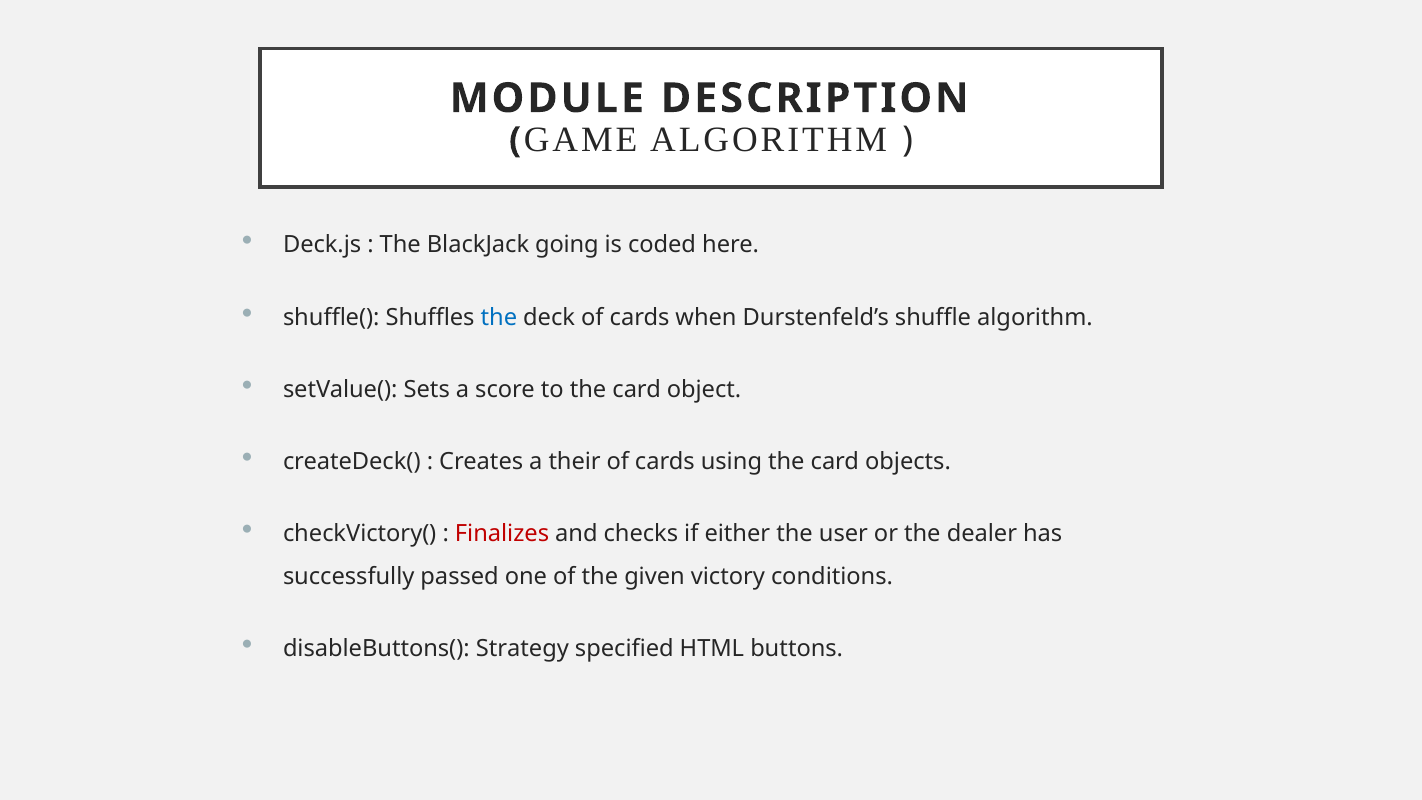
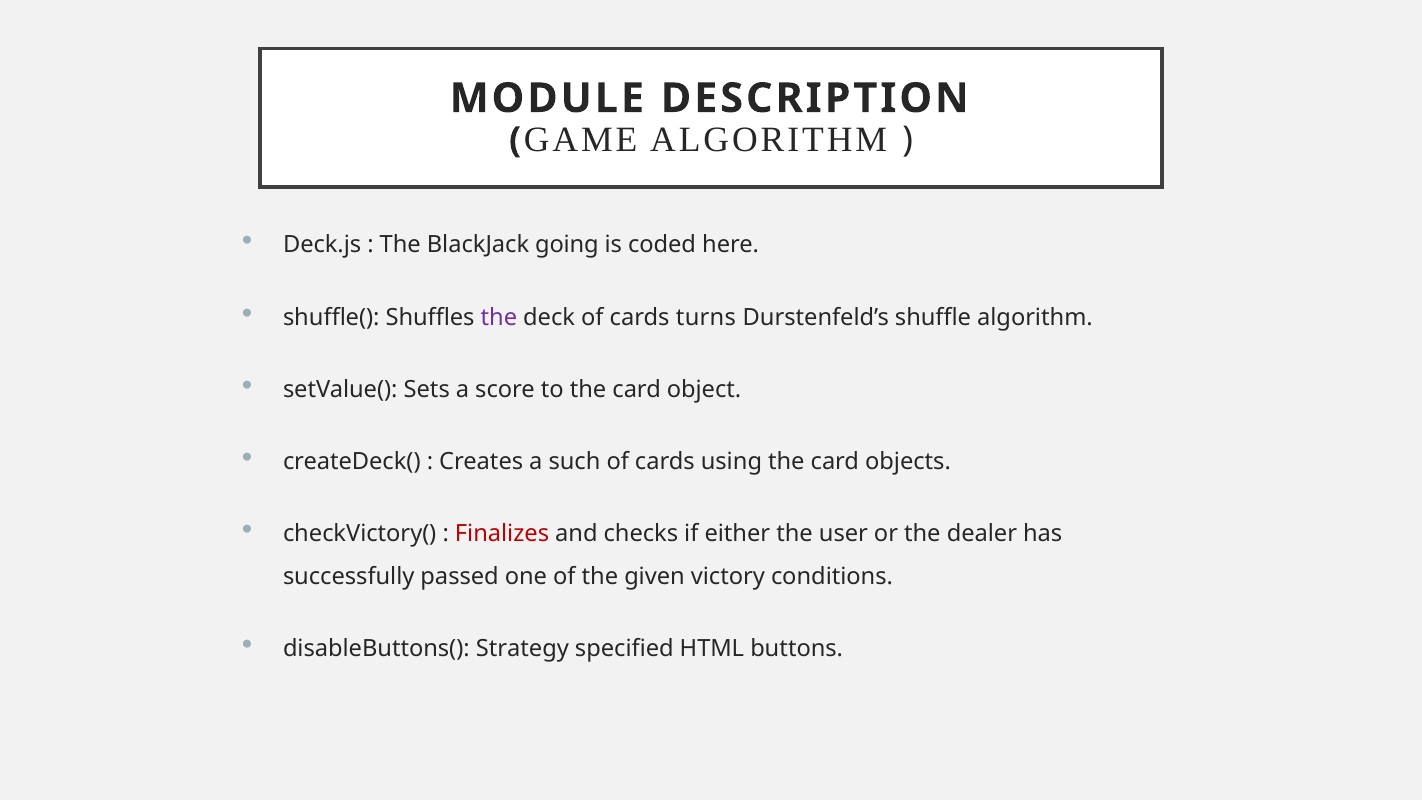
the at (499, 317) colour: blue -> purple
when: when -> turns
their: their -> such
